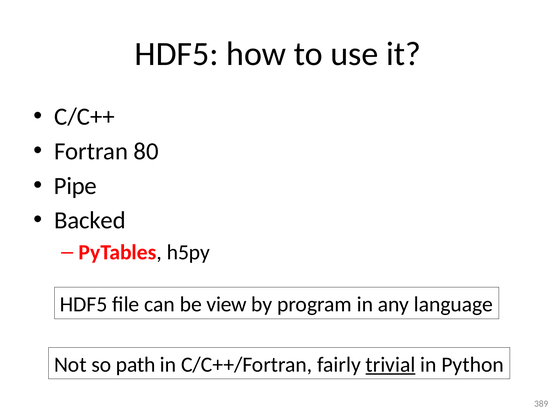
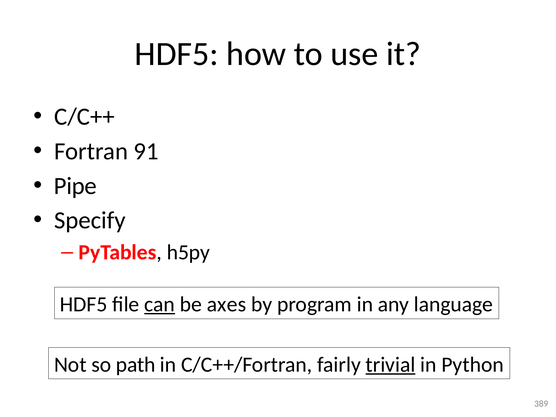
80: 80 -> 91
Backed: Backed -> Specify
can underline: none -> present
view: view -> axes
